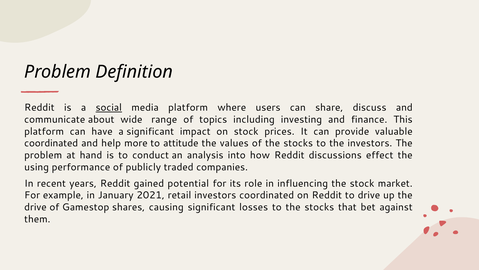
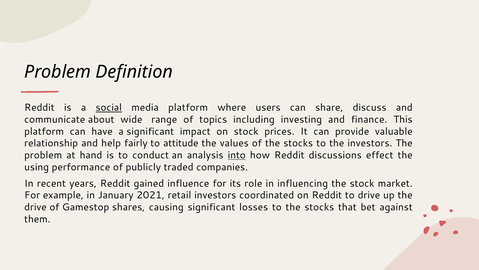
coordinated at (51, 143): coordinated -> relationship
more: more -> fairly
into underline: none -> present
potential: potential -> influence
